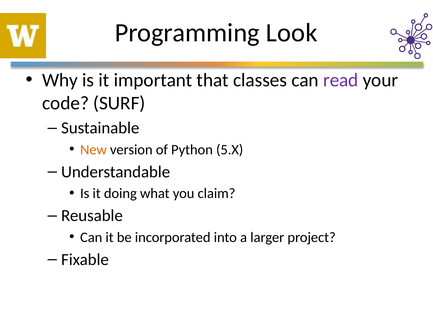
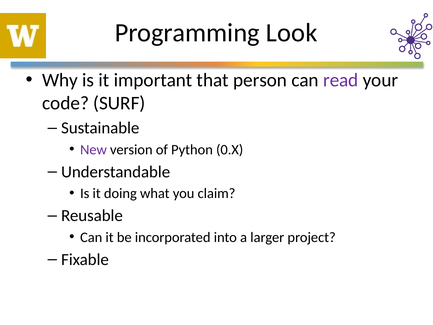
classes: classes -> person
New colour: orange -> purple
5.X: 5.X -> 0.X
